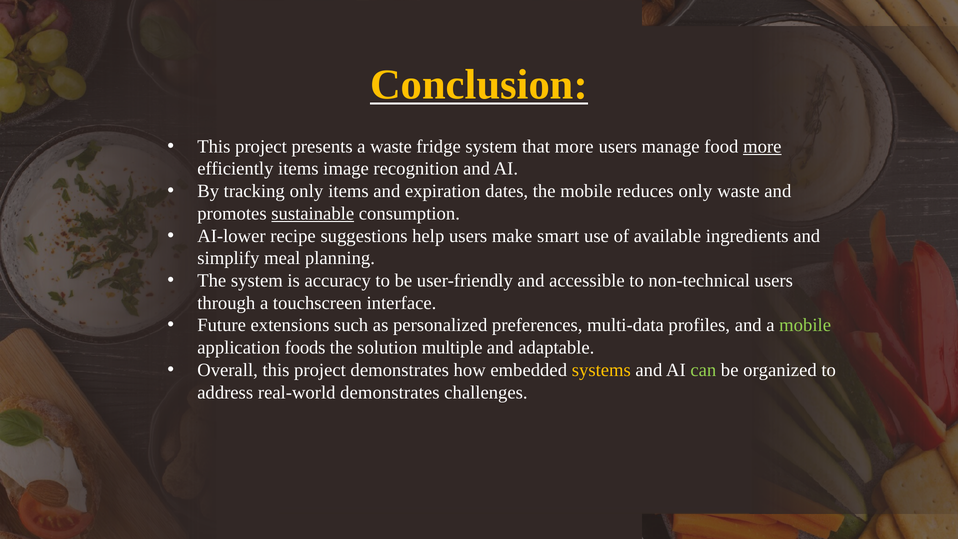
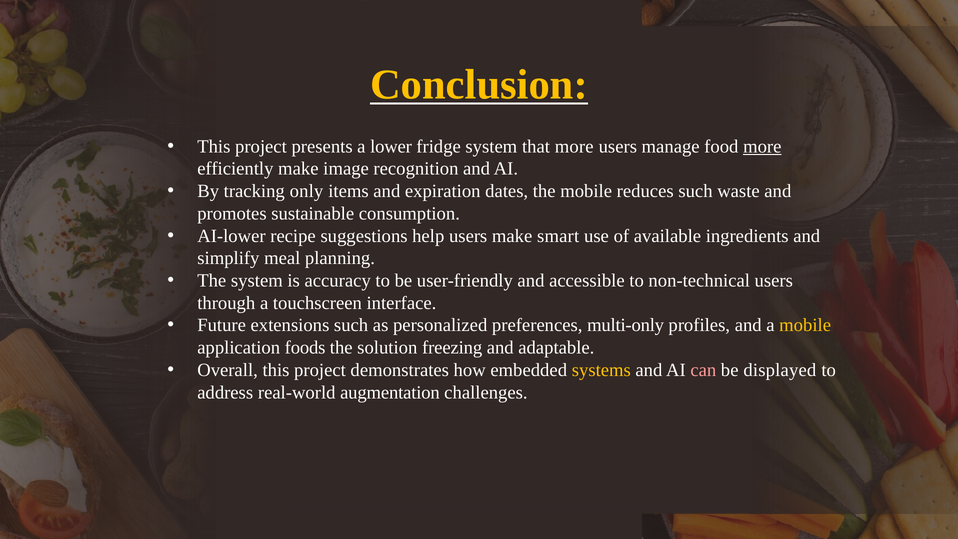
a waste: waste -> lower
efficiently items: items -> make
reduces only: only -> such
sustainable underline: present -> none
multi-data: multi-data -> multi-only
mobile at (805, 325) colour: light green -> yellow
multiple: multiple -> freezing
can colour: light green -> pink
organized: organized -> displayed
real-world demonstrates: demonstrates -> augmentation
